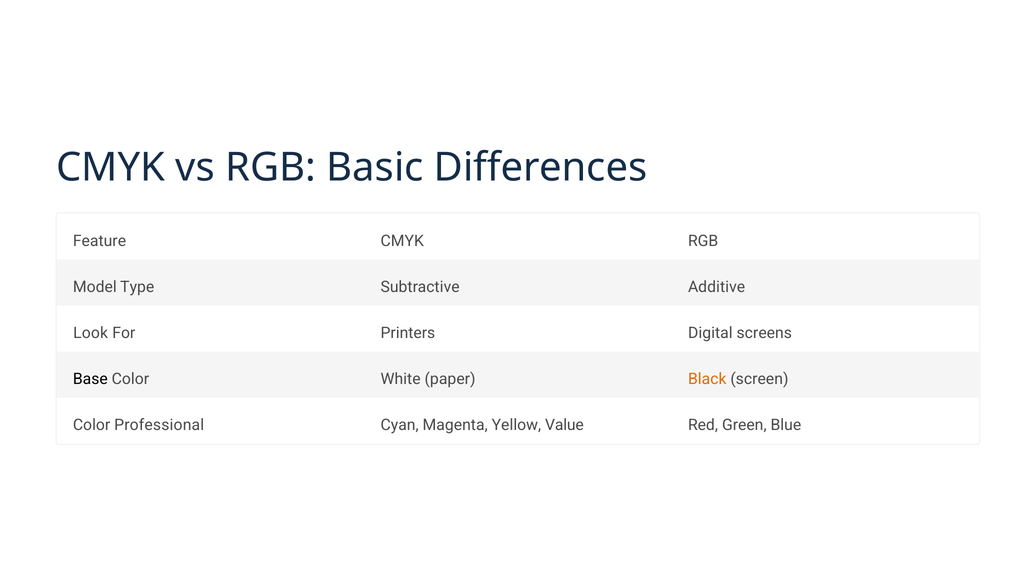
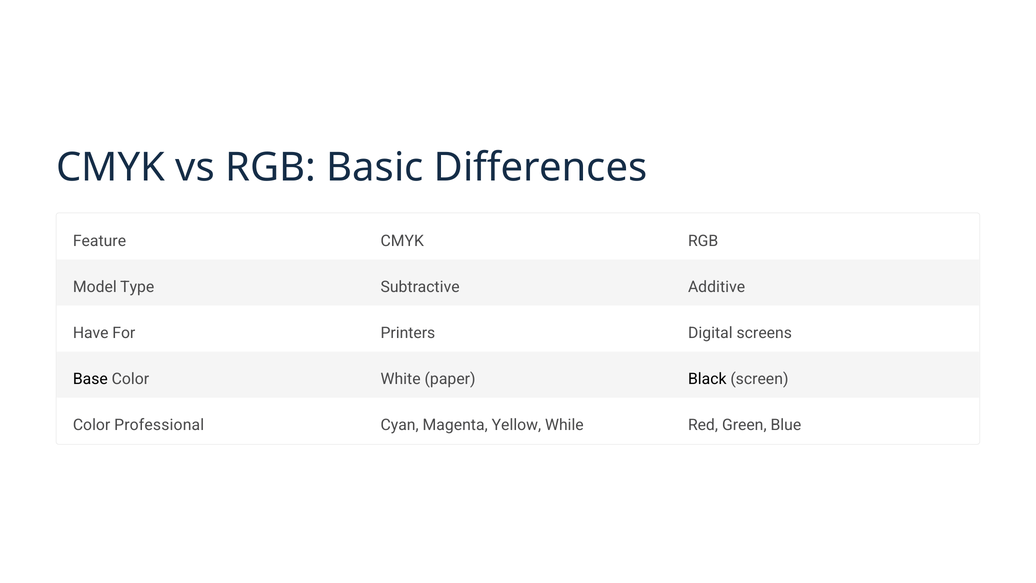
Look: Look -> Have
Black colour: orange -> black
Value: Value -> While
